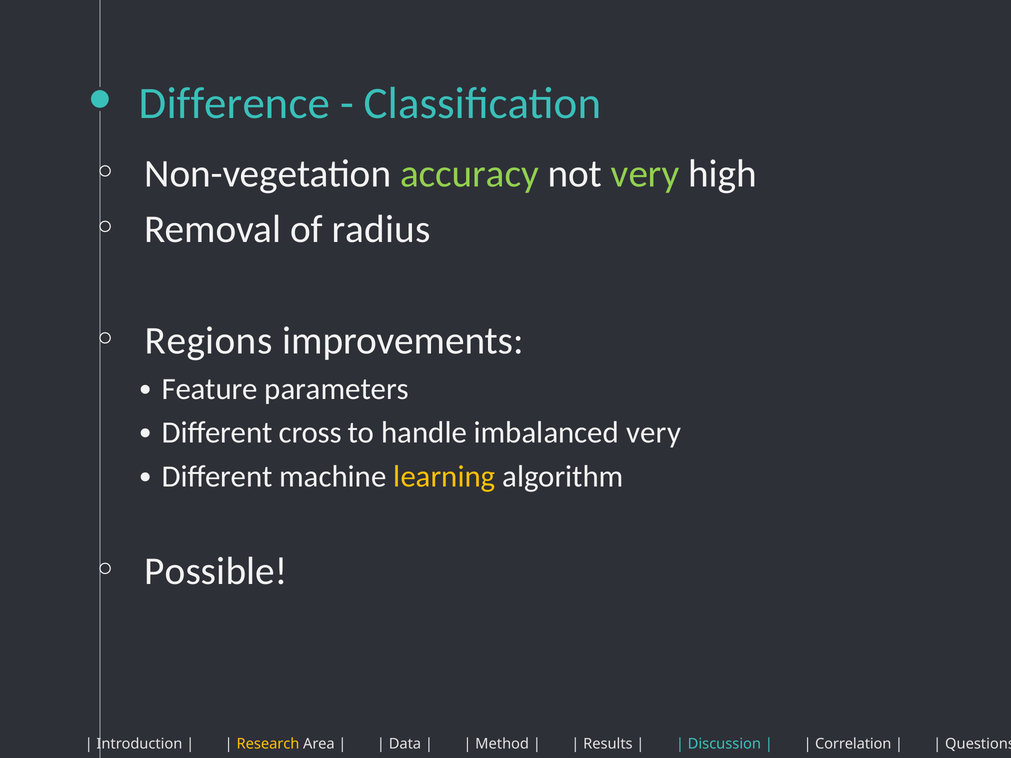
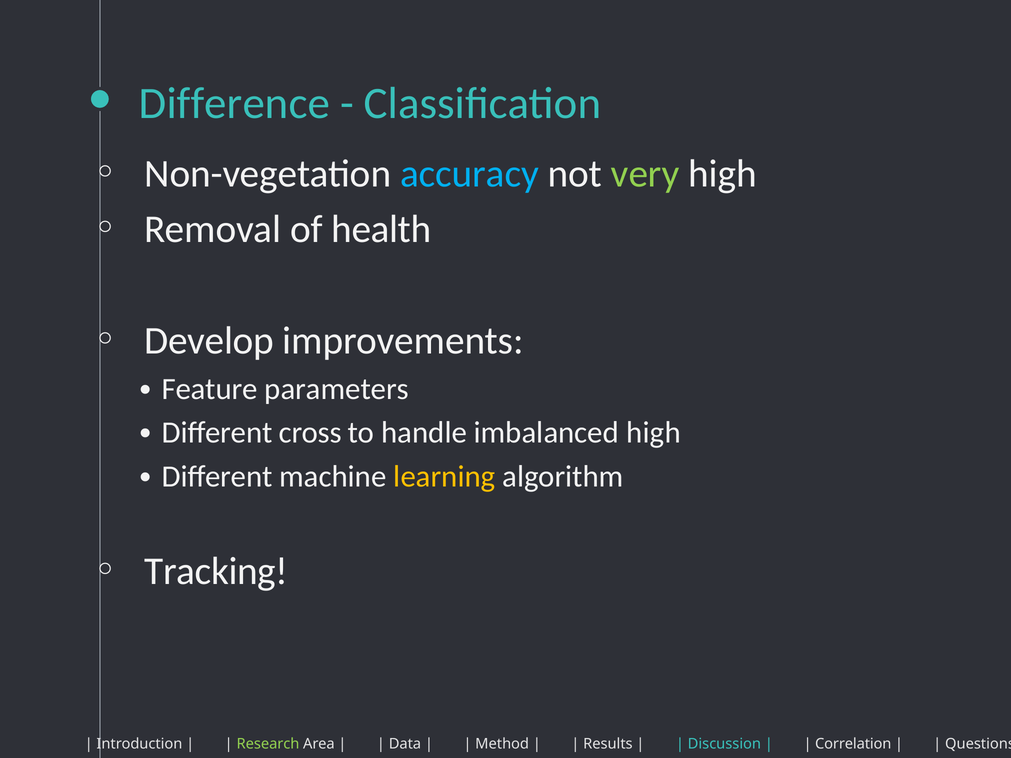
accuracy colour: light green -> light blue
radius: radius -> health
Regions: Regions -> Develop
imbalanced very: very -> high
Possible: Possible -> Tracking
Research colour: yellow -> light green
